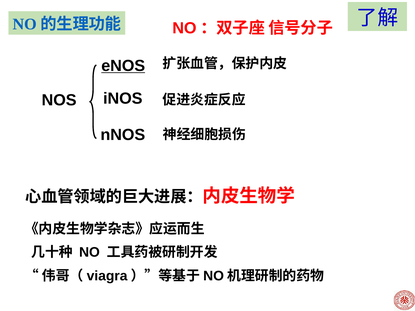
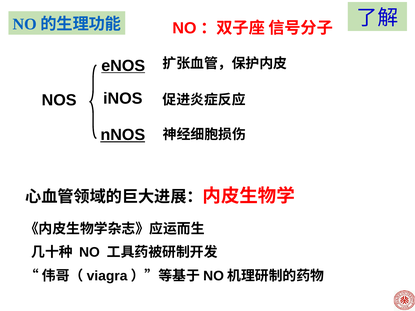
nNOS underline: none -> present
